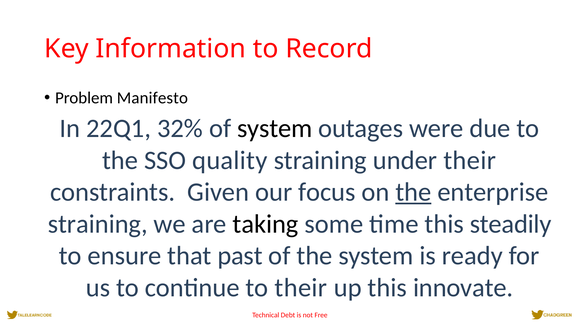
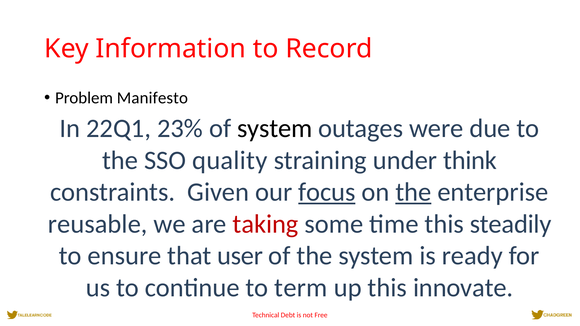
32%: 32% -> 23%
under their: their -> think
focus underline: none -> present
straining at (98, 224): straining -> reusable
taking colour: black -> red
past: past -> user
to their: their -> term
